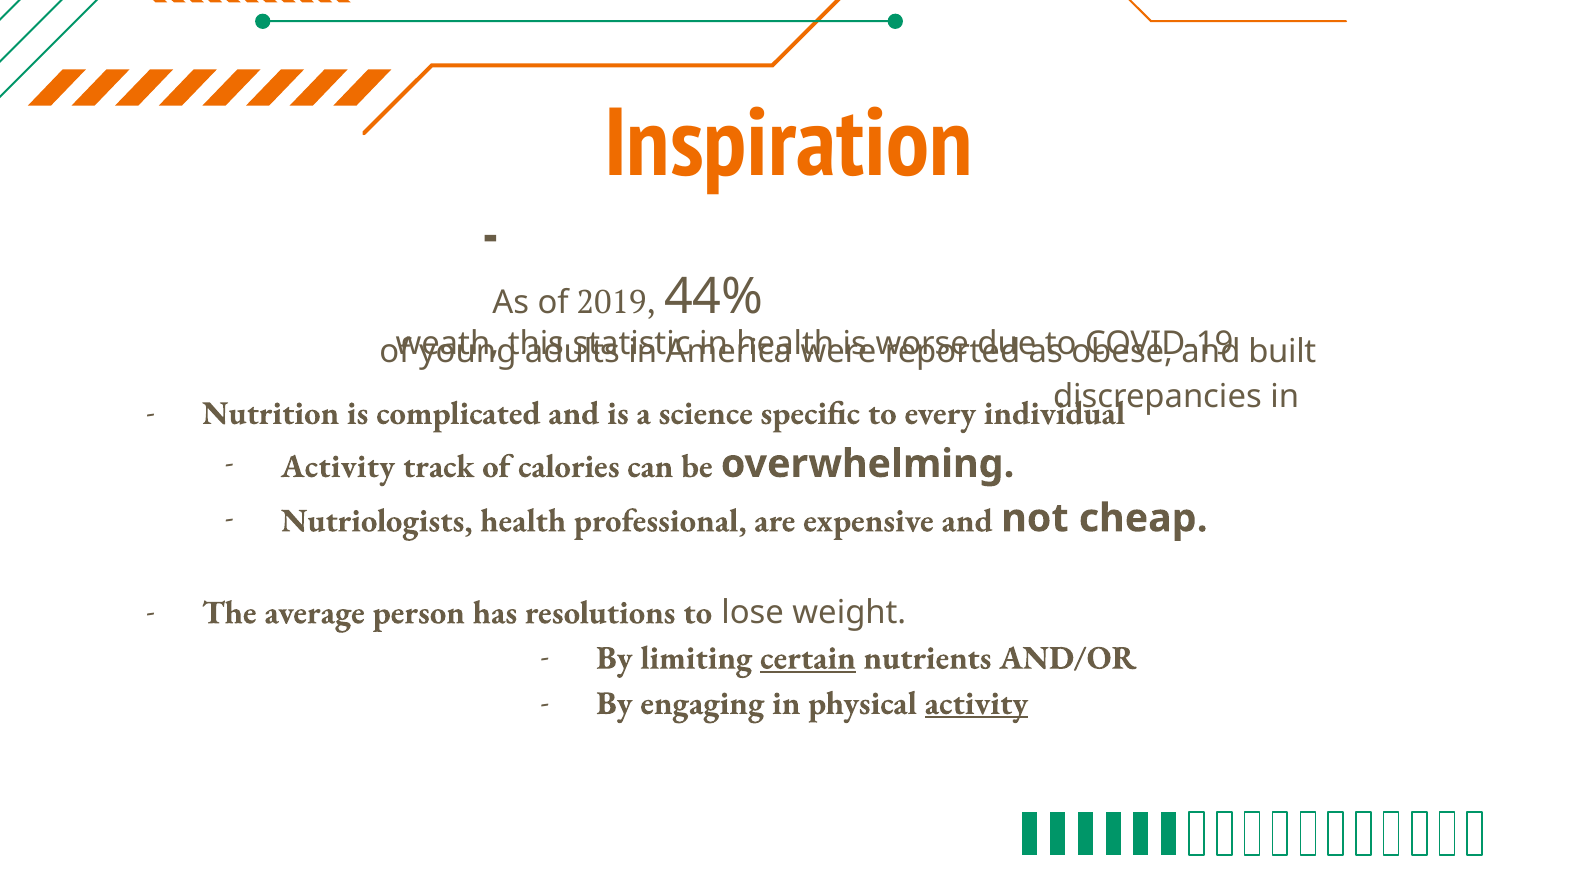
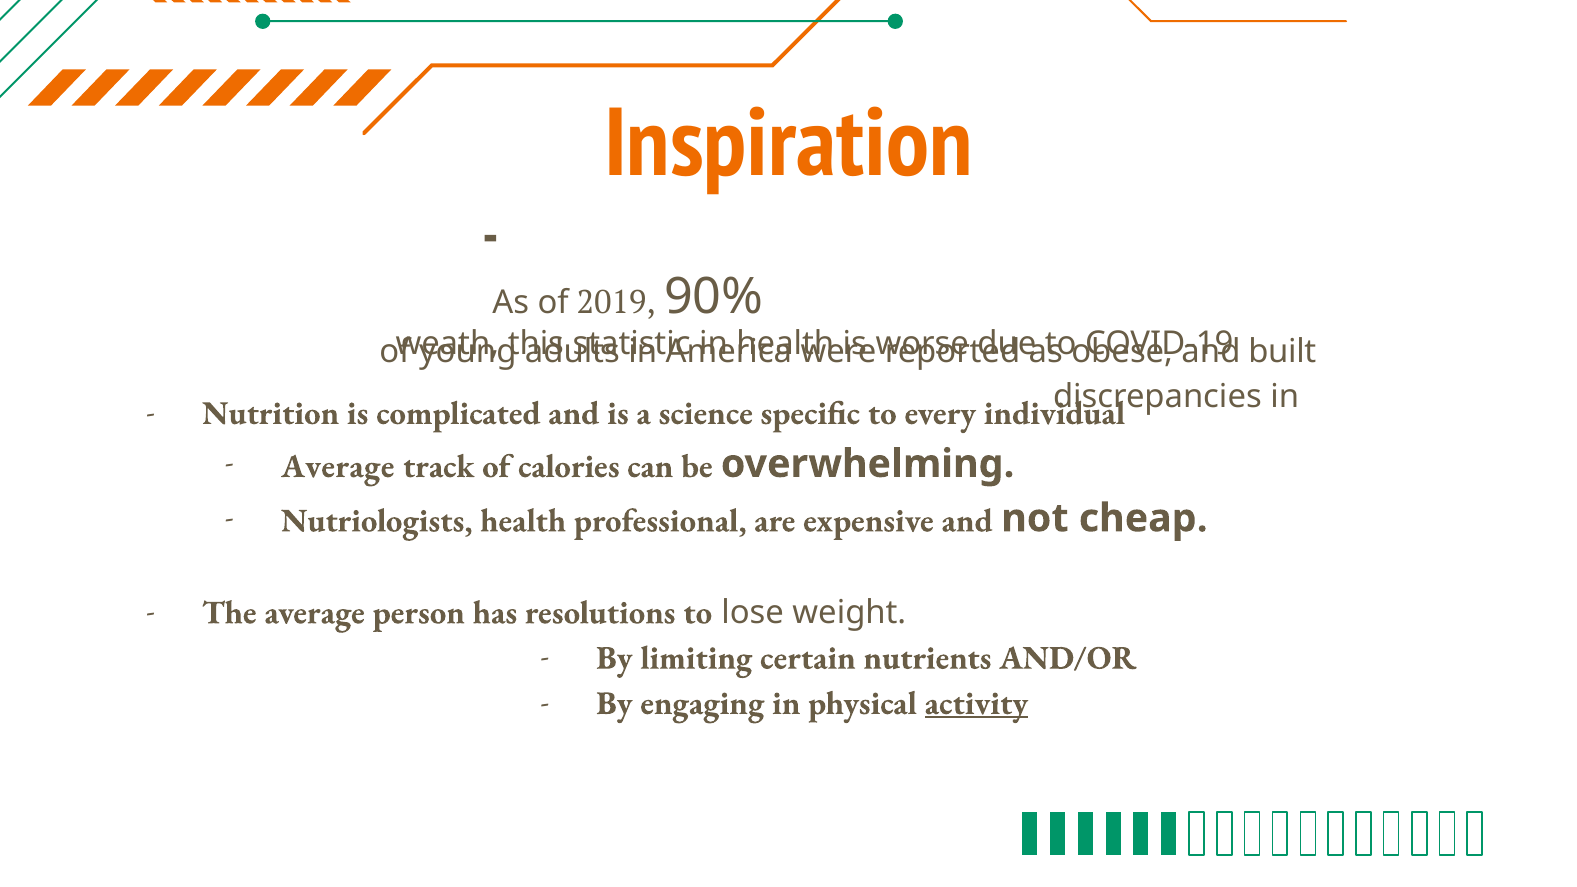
44%: 44% -> 90%
Activity at (338, 466): Activity -> Average
certain underline: present -> none
